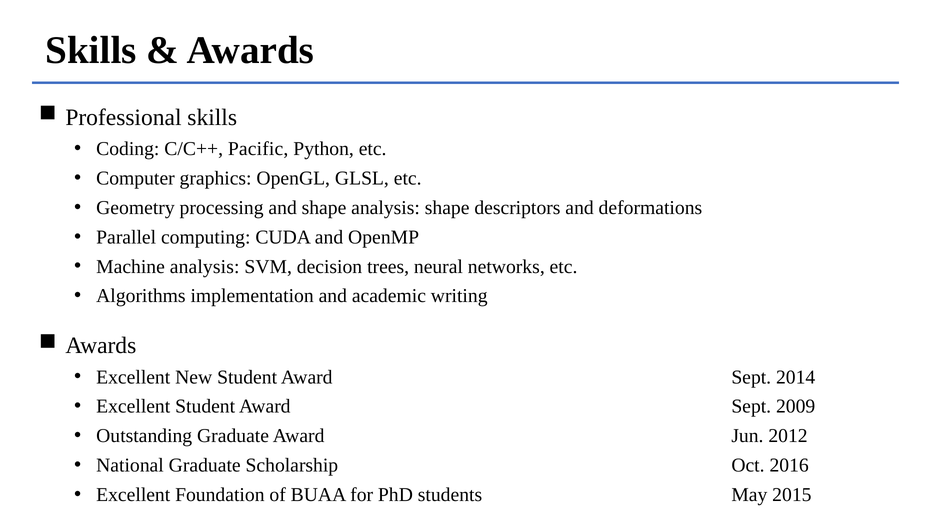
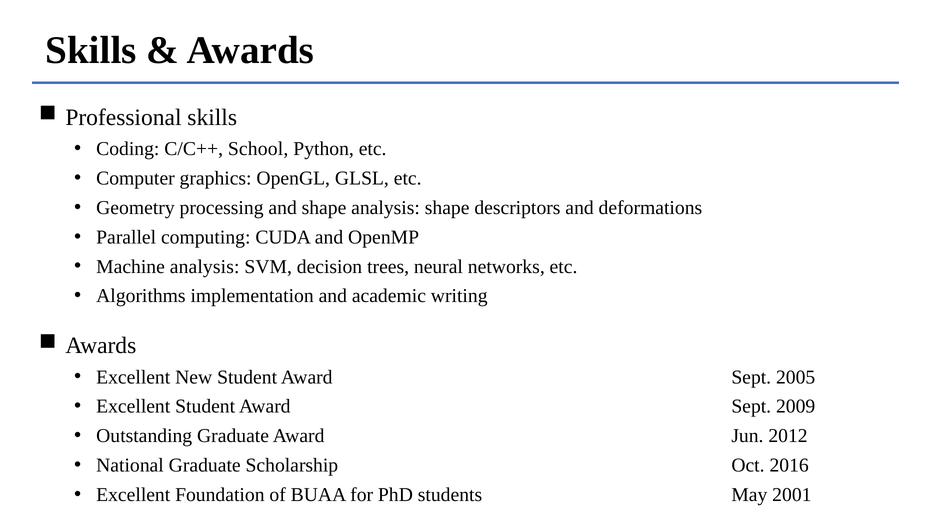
Pacific: Pacific -> School
2014: 2014 -> 2005
2015: 2015 -> 2001
